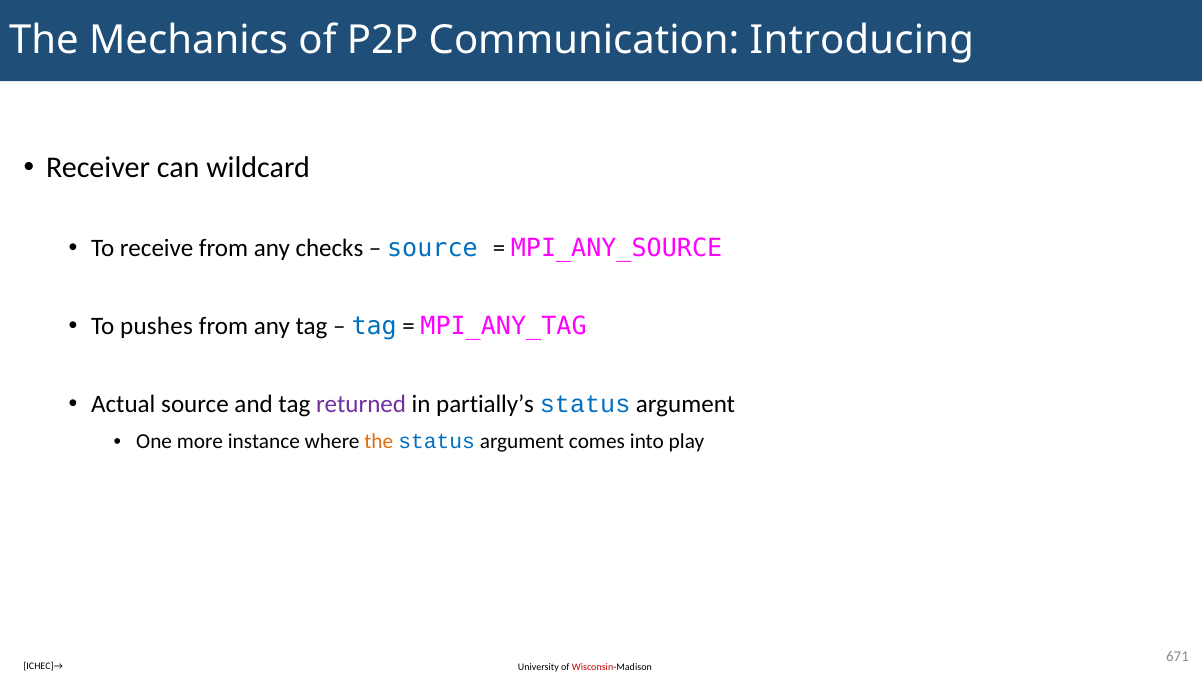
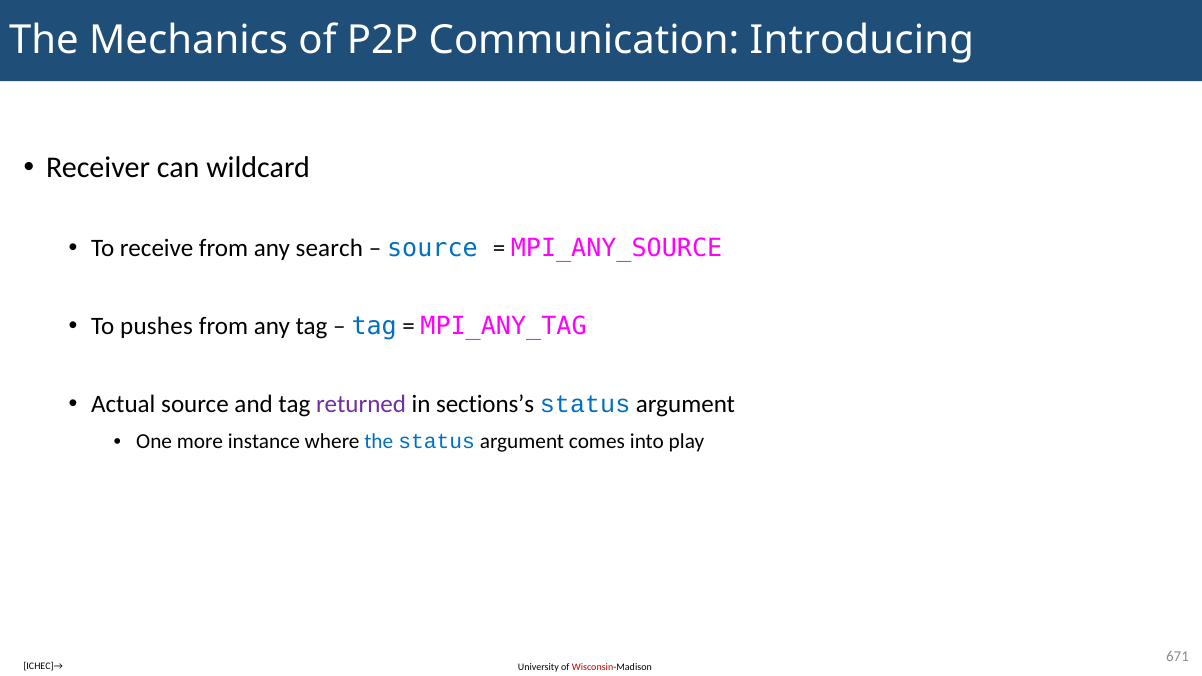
checks: checks -> search
partially’s: partially’s -> sections’s
the at (379, 442) colour: orange -> blue
